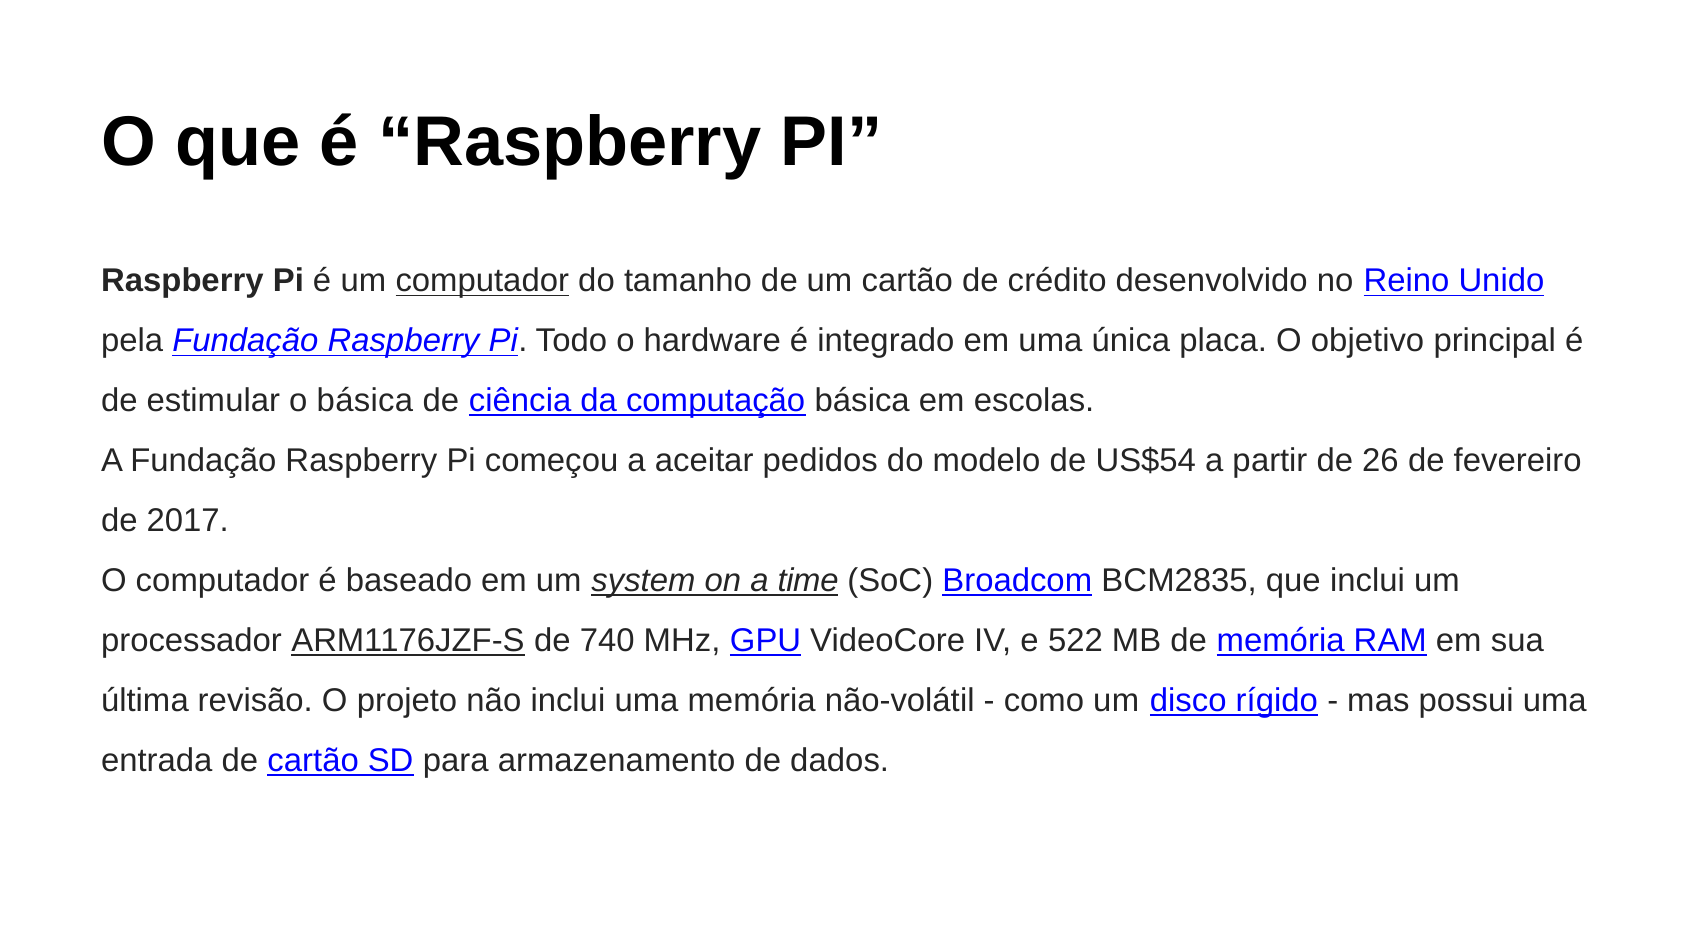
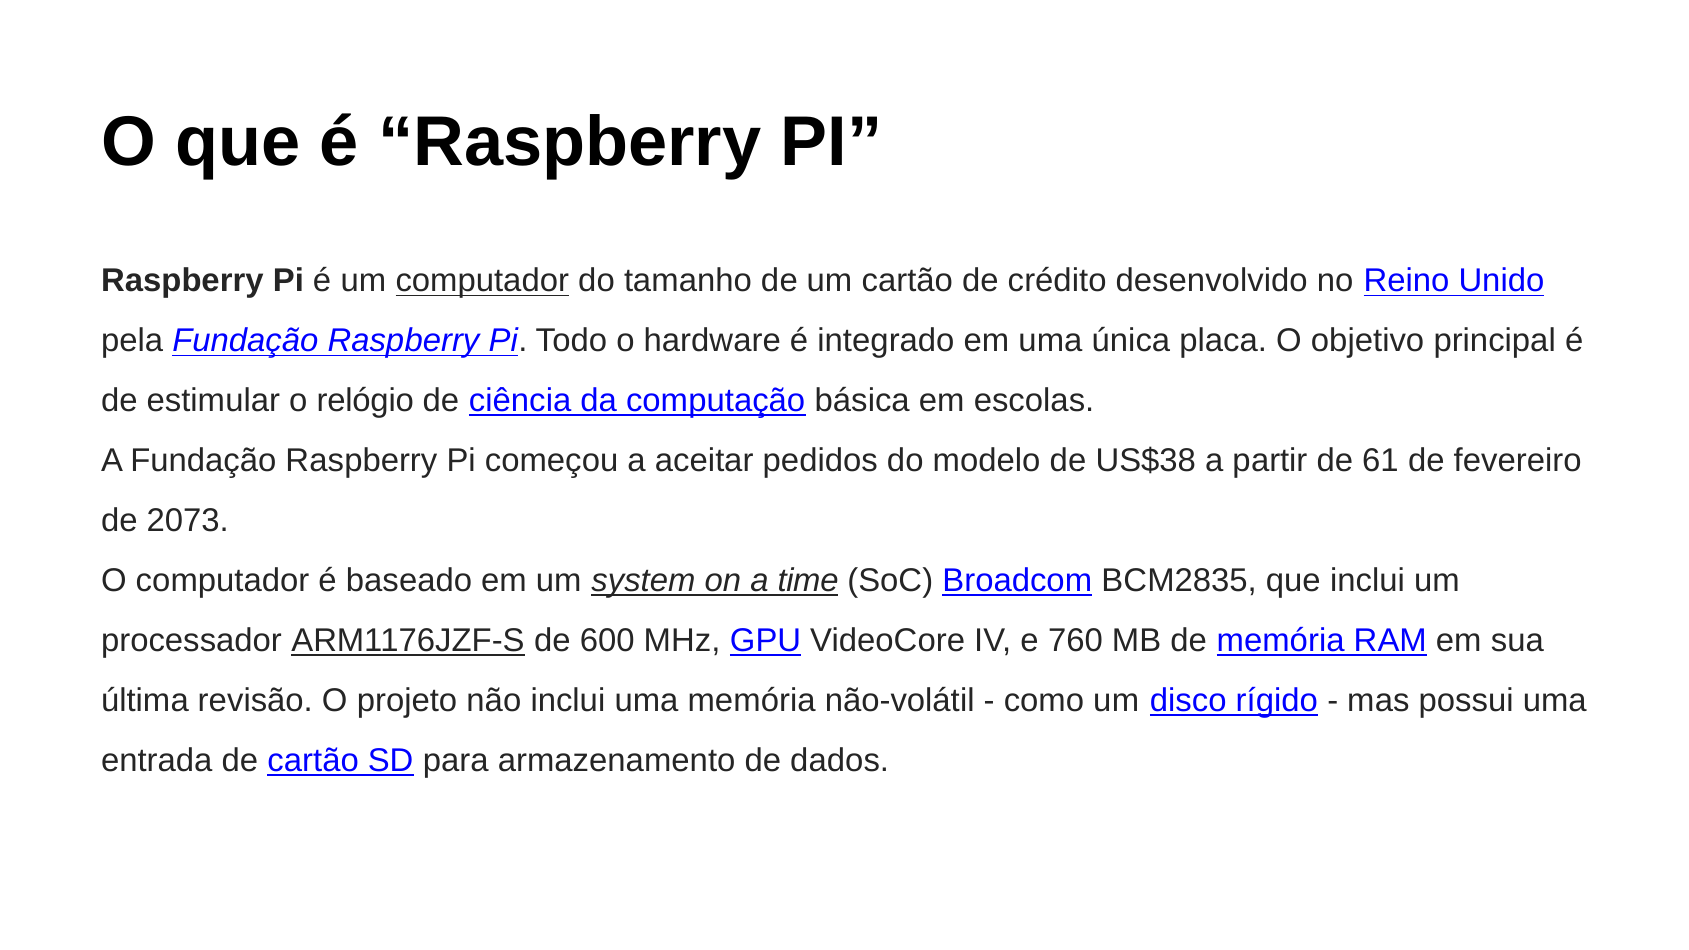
o básica: básica -> relógio
US$54: US$54 -> US$38
26: 26 -> 61
2017: 2017 -> 2073
740: 740 -> 600
522: 522 -> 760
